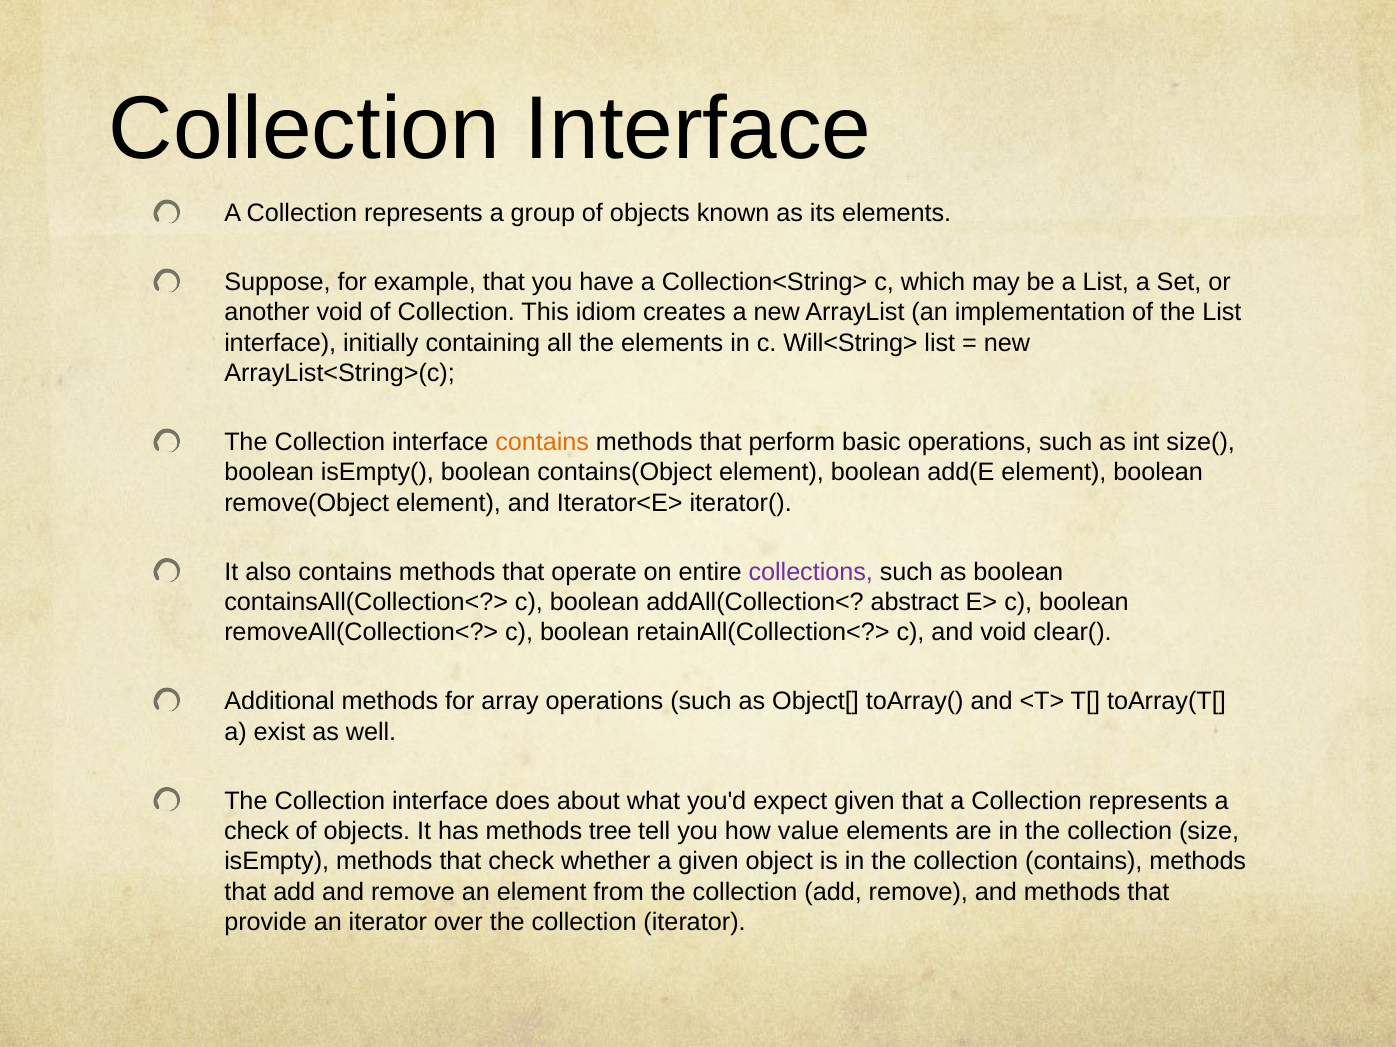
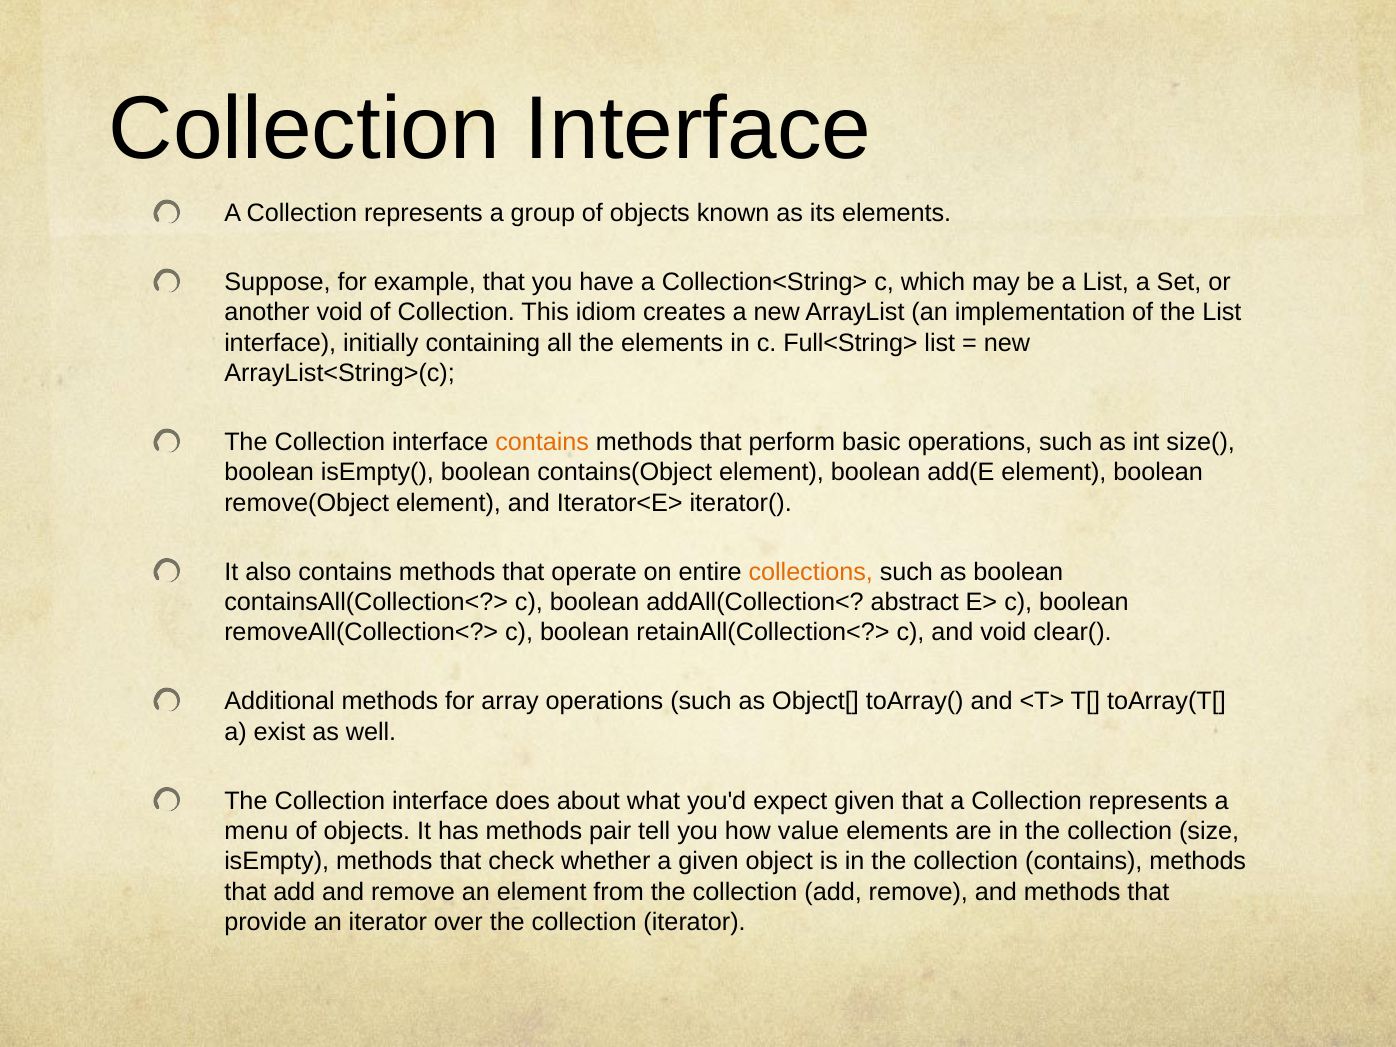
Will<String>: Will<String> -> Full<String>
collections colour: purple -> orange
check at (257, 831): check -> menu
tree: tree -> pair
